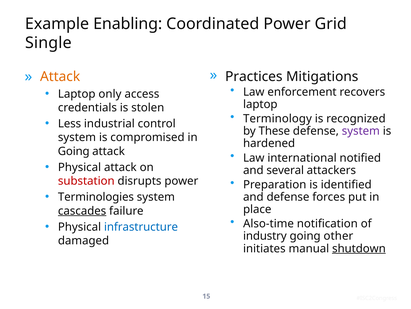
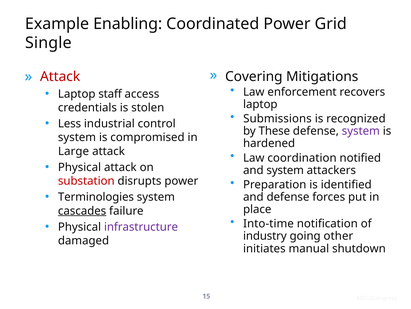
Practices: Practices -> Covering
Attack at (60, 77) colour: orange -> red
only: only -> staff
Terminology: Terminology -> Submissions
Going at (74, 151): Going -> Large
international: international -> coordination
and several: several -> system
Also-time: Also-time -> Into-time
infrastructure colour: blue -> purple
shutdown underline: present -> none
